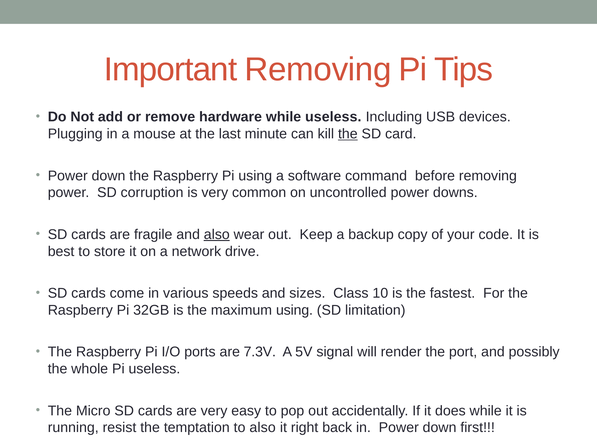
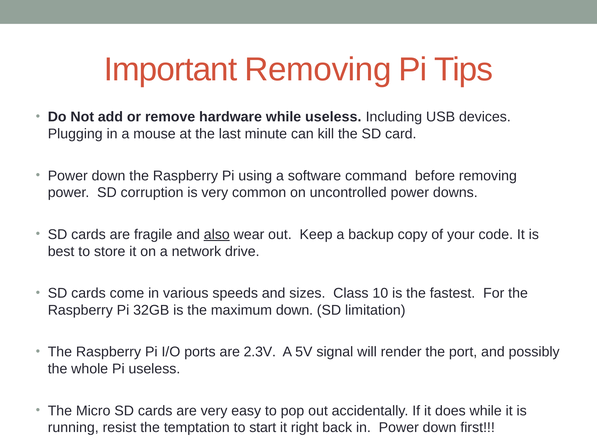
the at (348, 134) underline: present -> none
maximum using: using -> down
7.3V: 7.3V -> 2.3V
to also: also -> start
